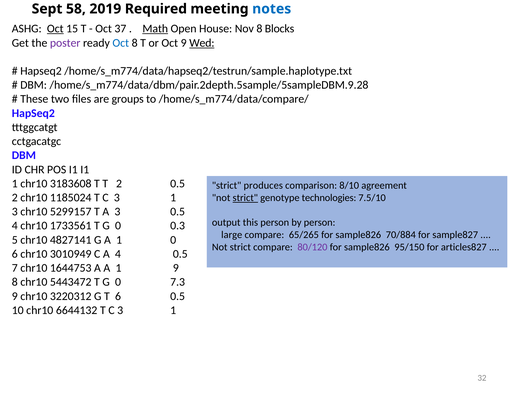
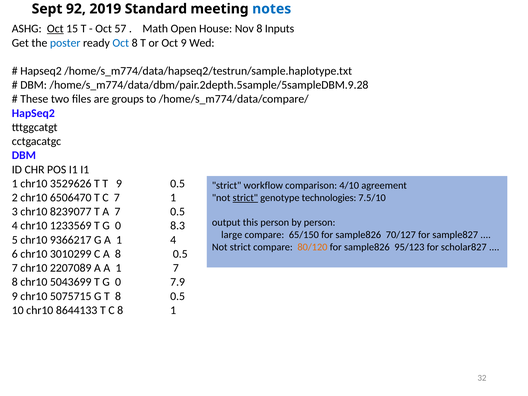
58: 58 -> 92
Required: Required -> Standard
37: 37 -> 57
Math underline: present -> none
Blocks: Blocks -> Inputs
poster colour: purple -> blue
Wed underline: present -> none
3183608: 3183608 -> 3529626
T 2: 2 -> 9
produces: produces -> workflow
8/10: 8/10 -> 4/10
1185024: 1185024 -> 6506470
3 at (117, 198): 3 -> 7
5299157: 5299157 -> 8239077
A 3: 3 -> 7
1733561: 1733561 -> 1233569
0.3: 0.3 -> 8.3
65/265: 65/265 -> 65/150
70/884: 70/884 -> 70/127
4827141: 4827141 -> 9366217
1 0: 0 -> 4
80/120 colour: purple -> orange
95/150: 95/150 -> 95/123
articles827: articles827 -> scholar827
3010949: 3010949 -> 3010299
A 4: 4 -> 8
1644753: 1644753 -> 2207089
1 9: 9 -> 7
5443472: 5443472 -> 5043699
7.3: 7.3 -> 7.9
3220312: 3220312 -> 5075715
T 6: 6 -> 8
6644132: 6644132 -> 8644133
3 at (120, 310): 3 -> 8
